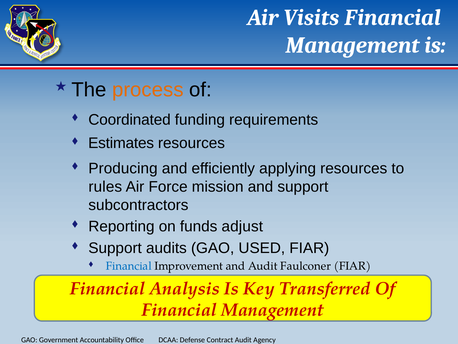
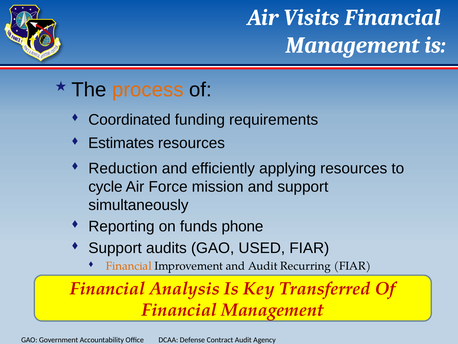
Producing: Producing -> Reduction
rules: rules -> cycle
subcontractors: subcontractors -> simultaneously
adjust: adjust -> phone
Financial at (129, 266) colour: blue -> orange
Faulconer: Faulconer -> Recurring
